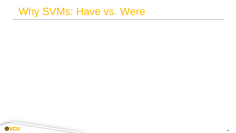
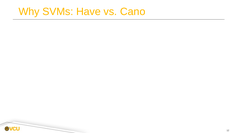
Were: Were -> Cano
